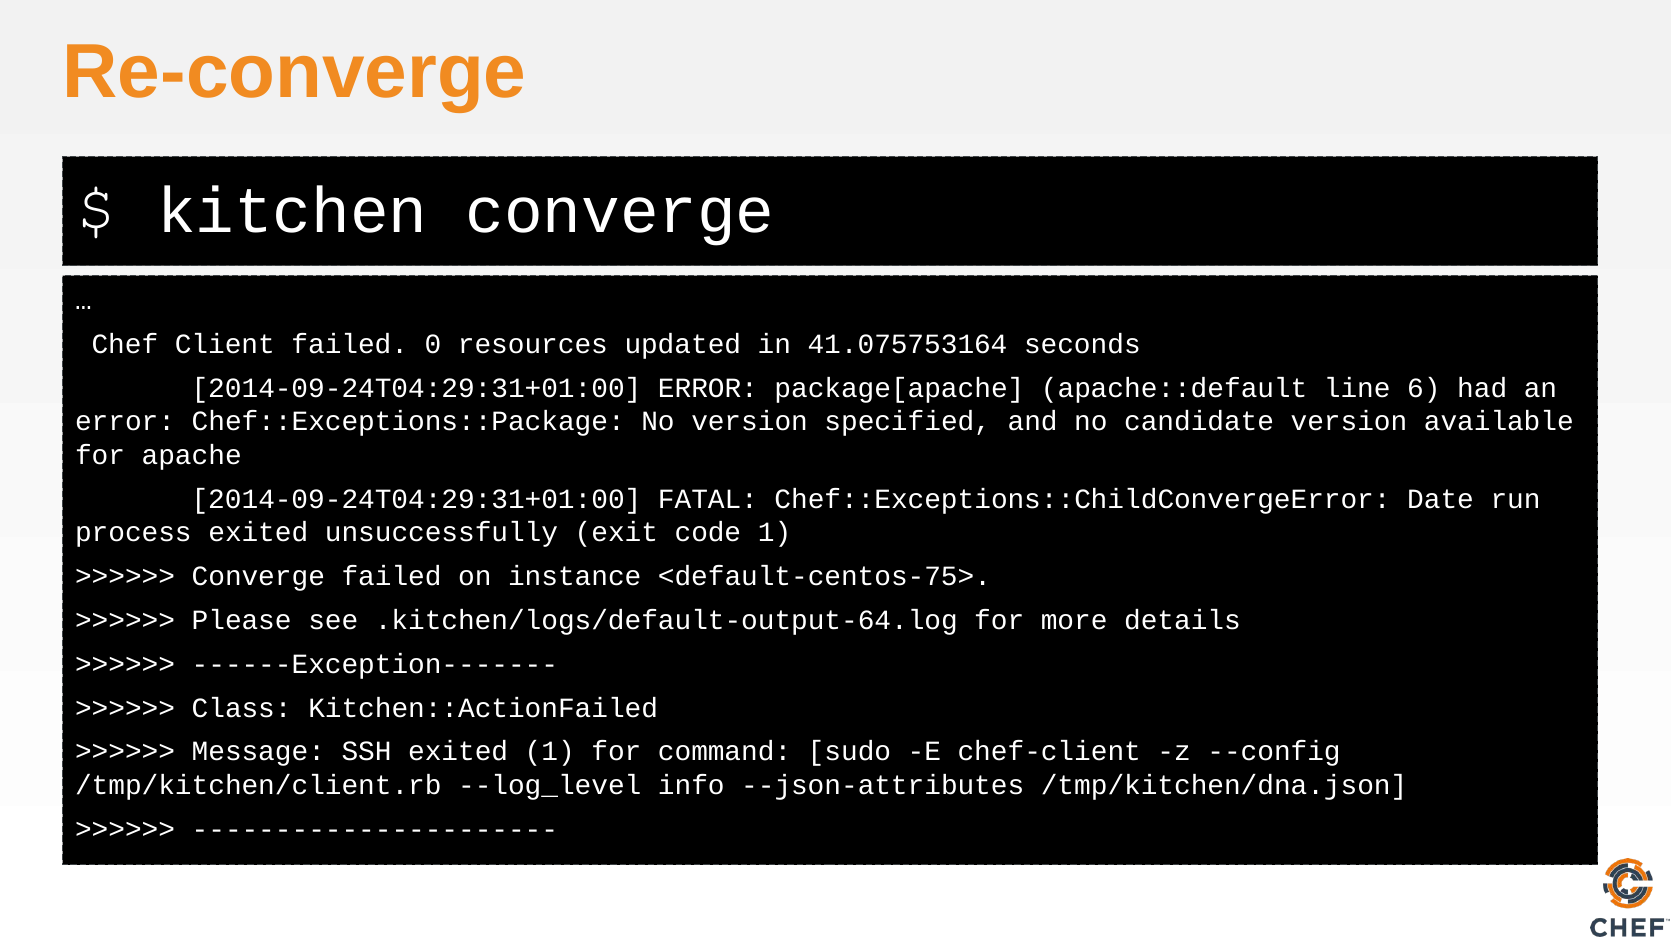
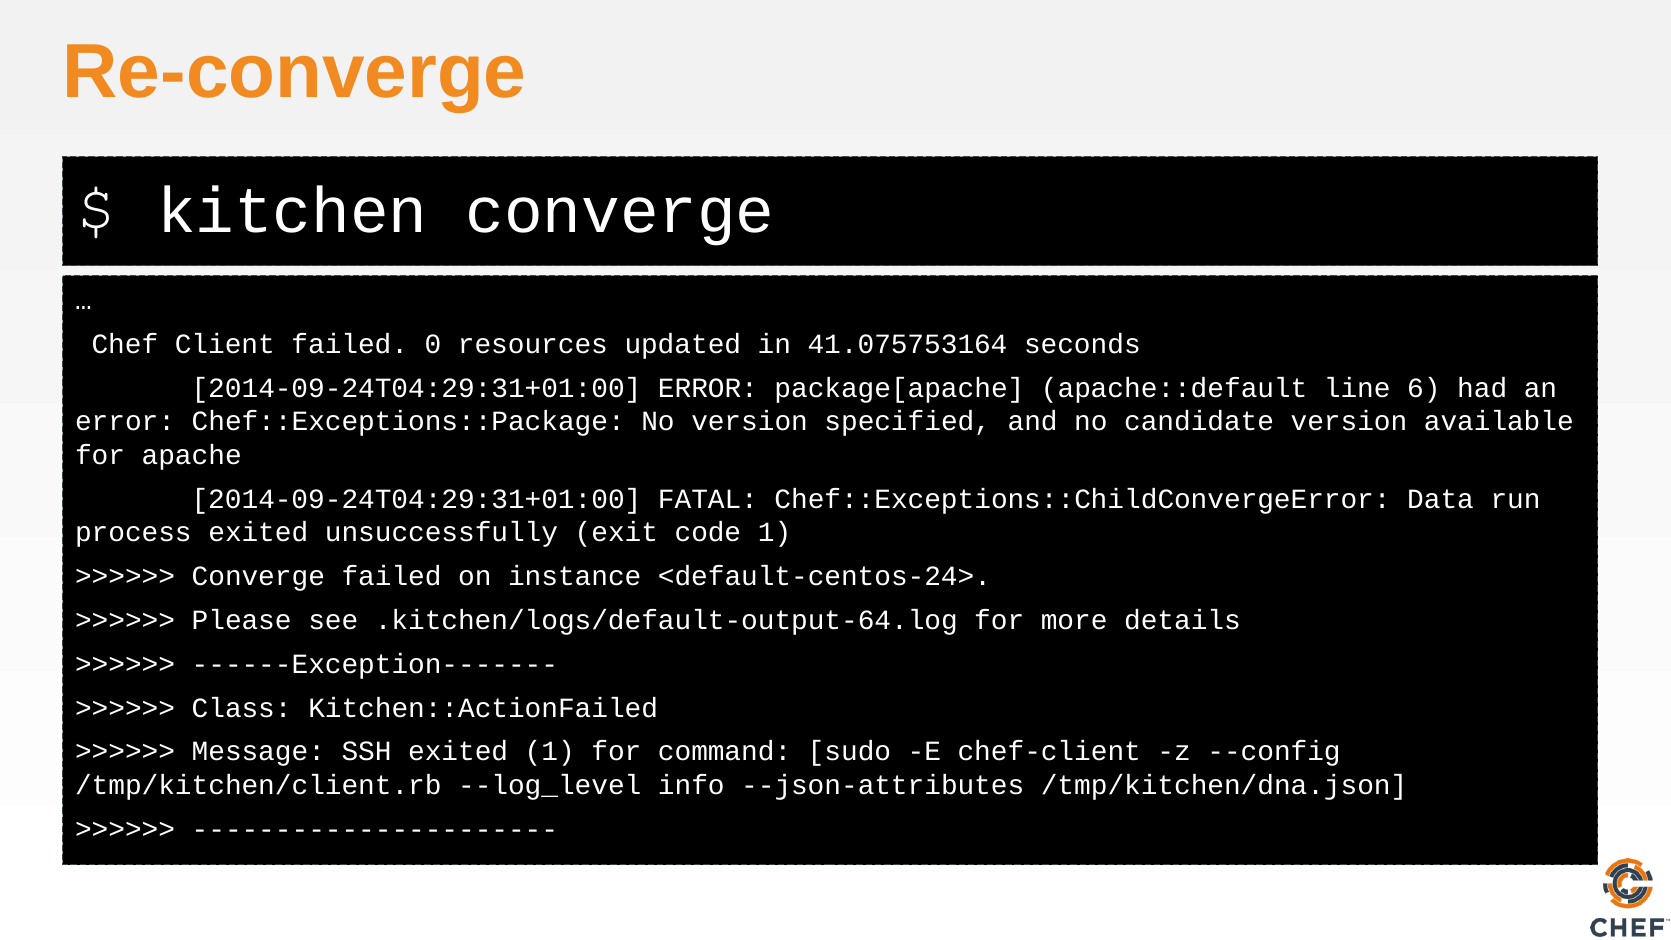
Date: Date -> Data
<default-centos-75>: <default-centos-75> -> <default-centos-24>
